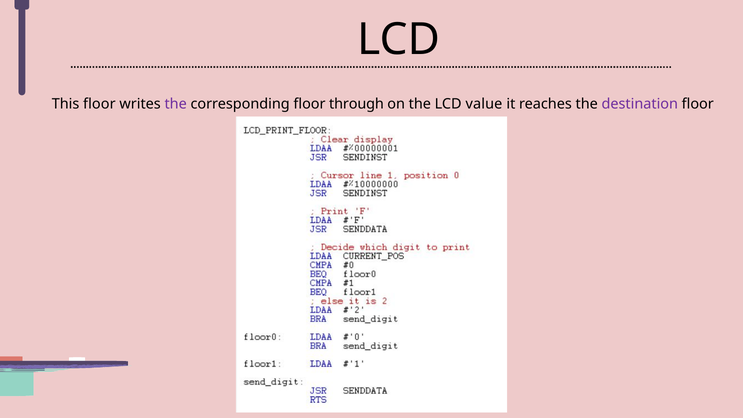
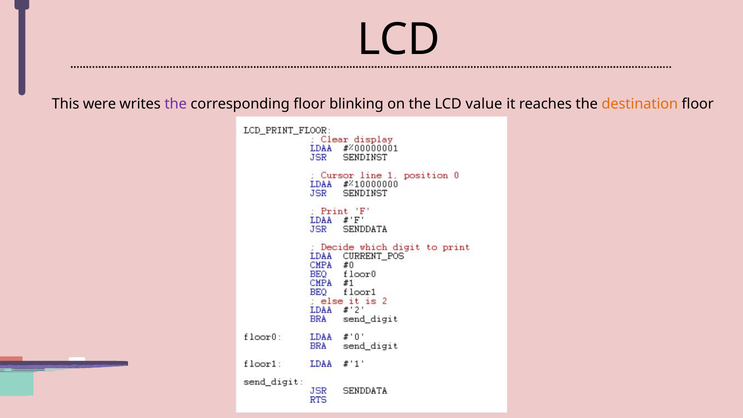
This floor: floor -> were
through: through -> blinking
destination colour: purple -> orange
